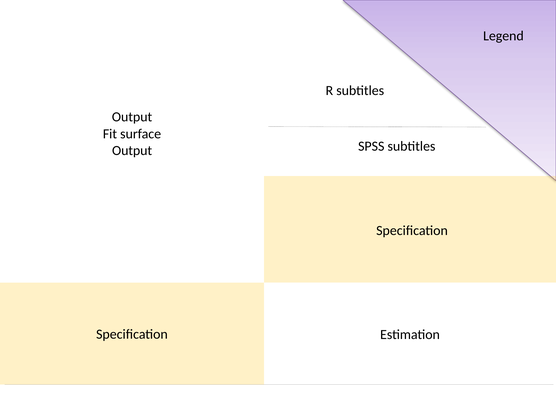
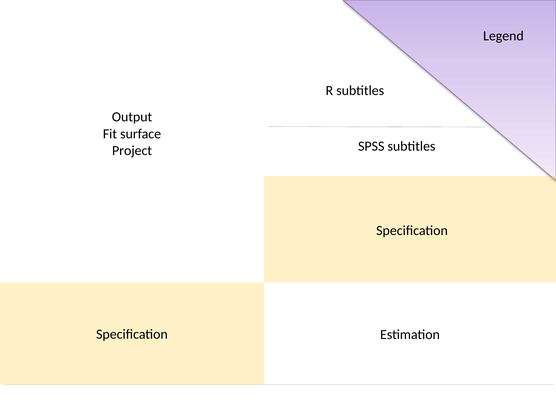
Output at (132, 150): Output -> Project
